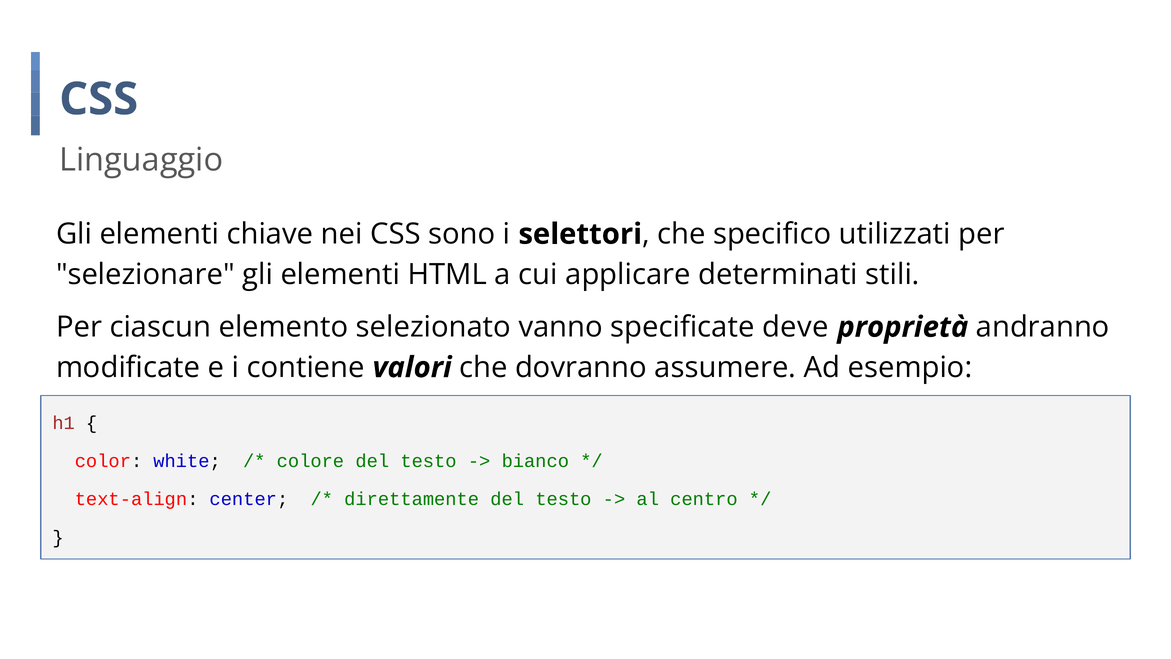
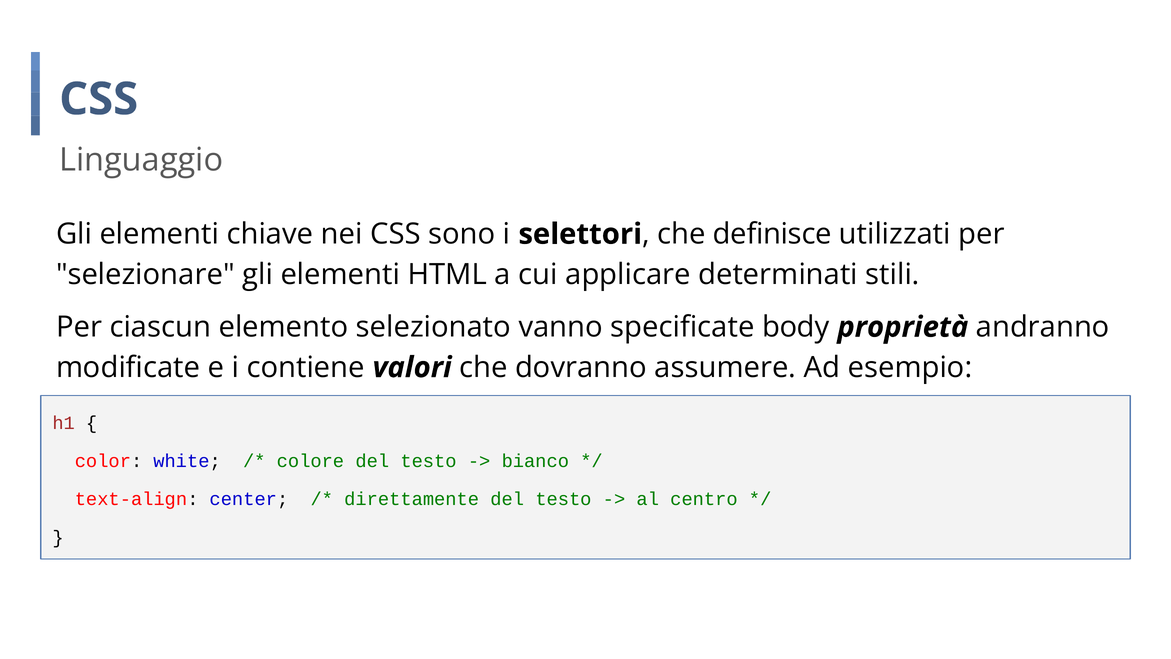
specifico: specifico -> definisce
deve: deve -> body
